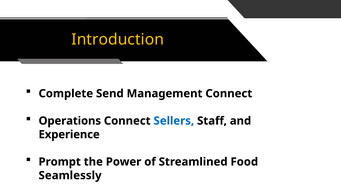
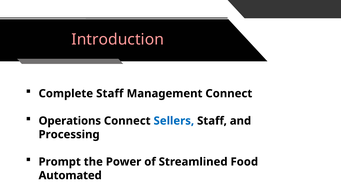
Introduction colour: yellow -> pink
Complete Send: Send -> Staff
Experience: Experience -> Processing
Seamlessly: Seamlessly -> Automated
